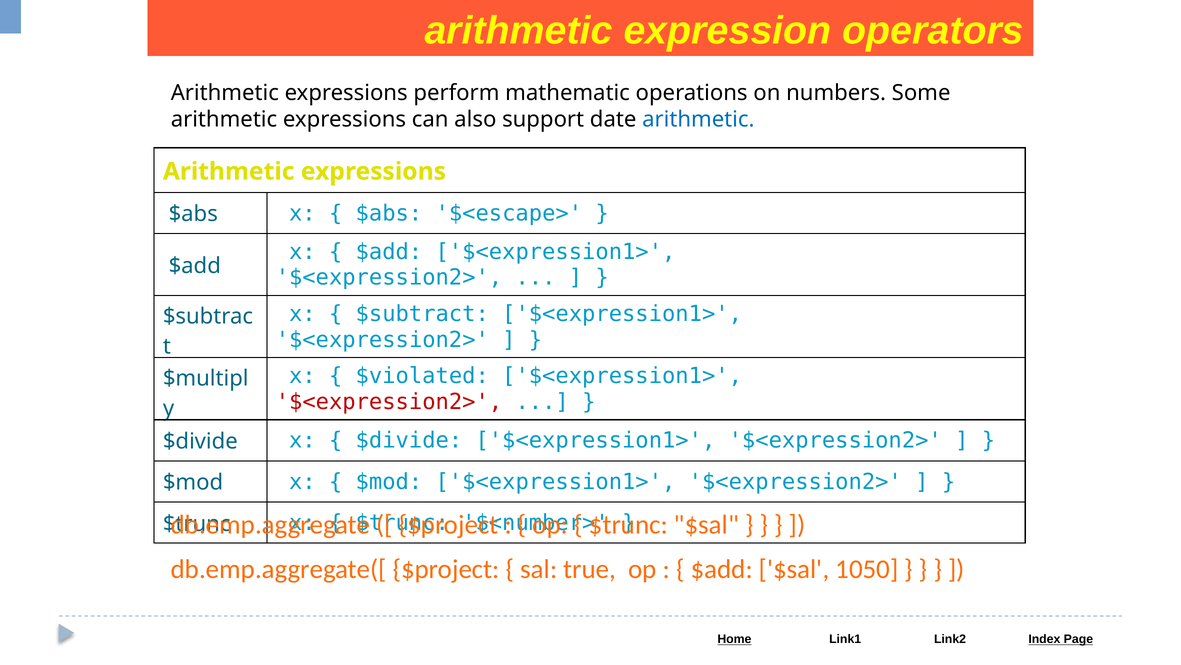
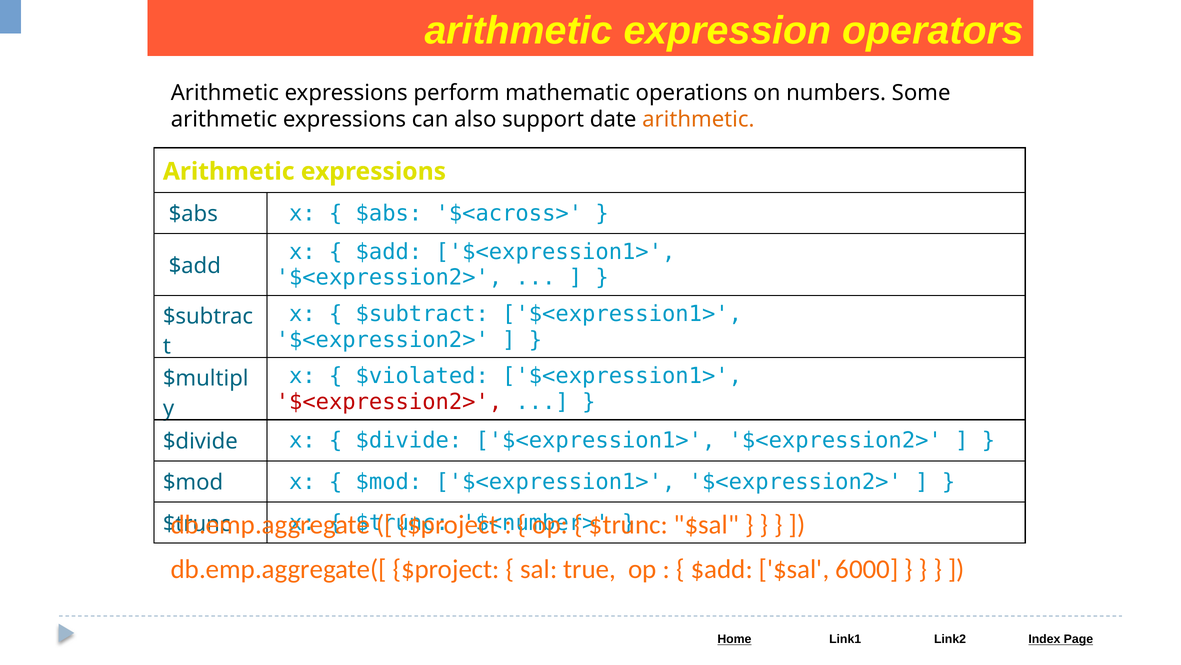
arithmetic at (698, 120) colour: blue -> orange
$<escape>: $<escape> -> $<across>
1050: 1050 -> 6000
